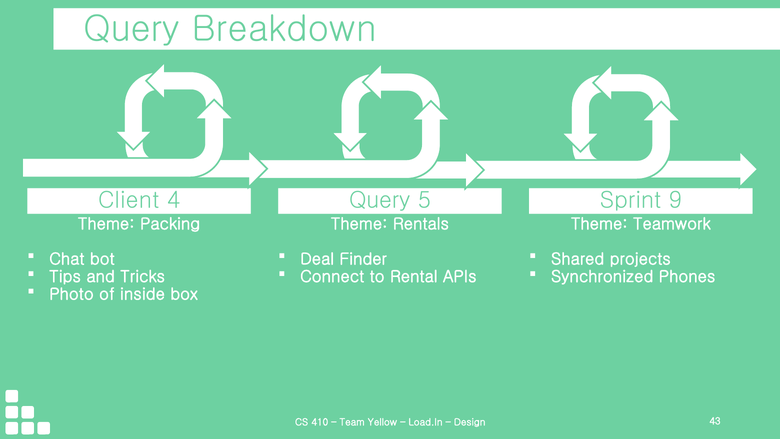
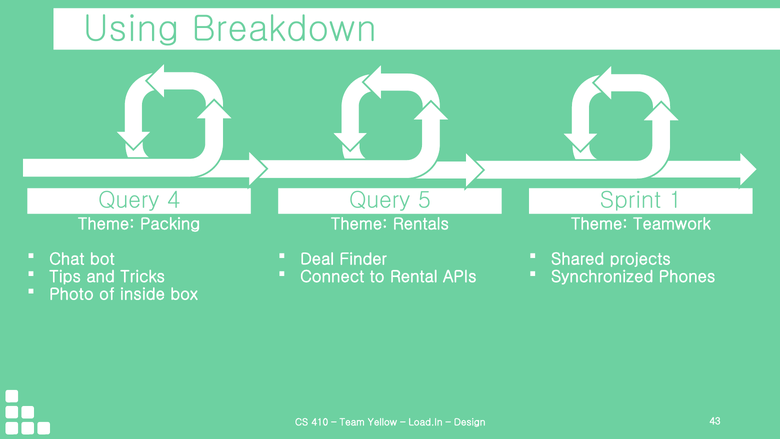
Query at (132, 29): Query -> Using
Client at (129, 200): Client -> Query
9: 9 -> 1
